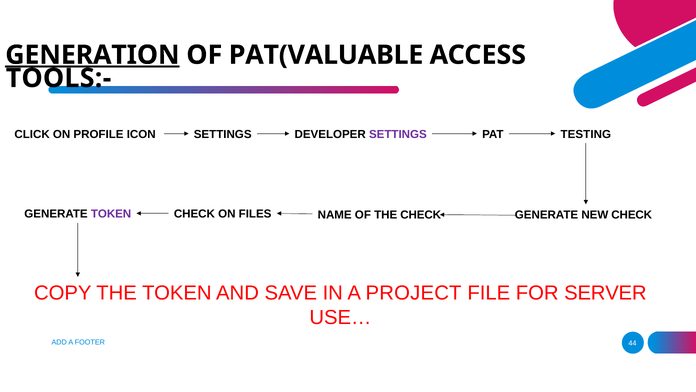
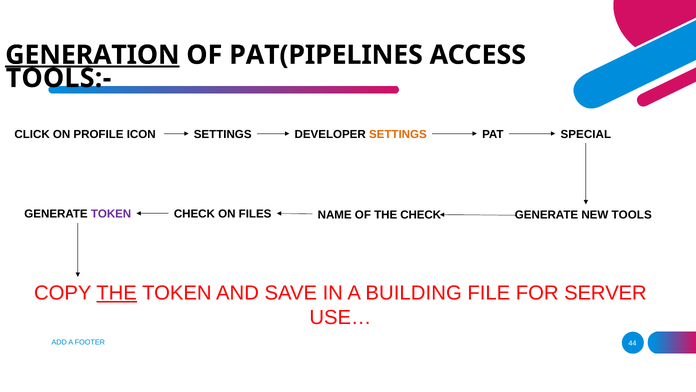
PAT(VALUABLE: PAT(VALUABLE -> PAT(PIPELINES
SETTINGS at (398, 134) colour: purple -> orange
TESTING: TESTING -> SPECIAL
NEW CHECK: CHECK -> TOOLS
THE at (117, 293) underline: none -> present
PROJECT: PROJECT -> BUILDING
